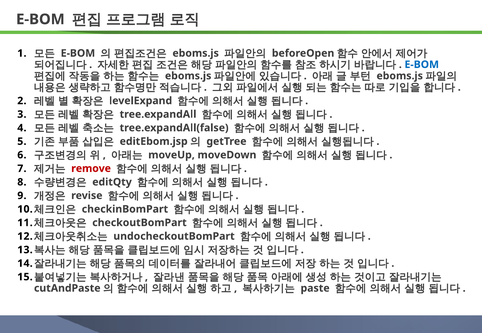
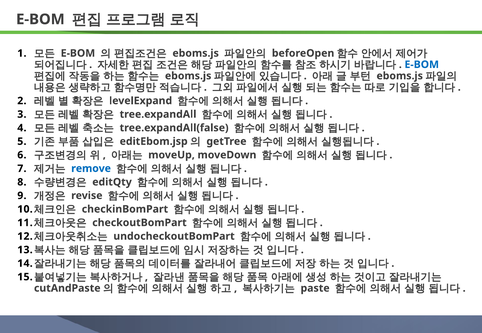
remove colour: red -> blue
